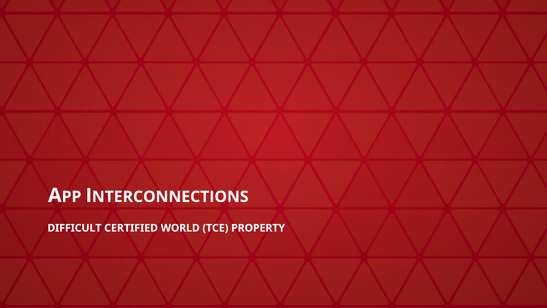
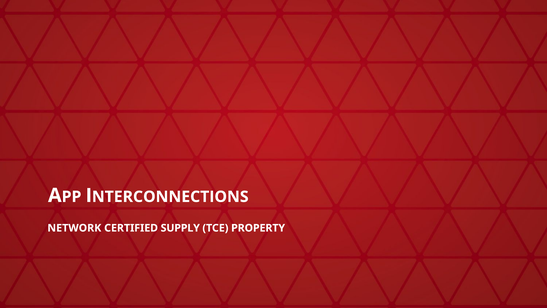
DIFFICULT: DIFFICULT -> NETWORK
WORLD: WORLD -> SUPPLY
